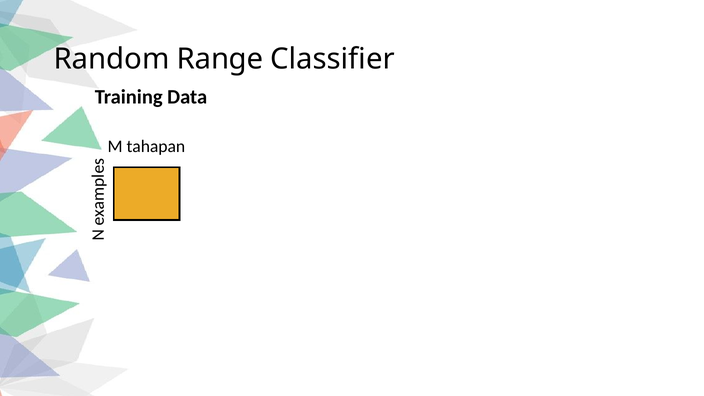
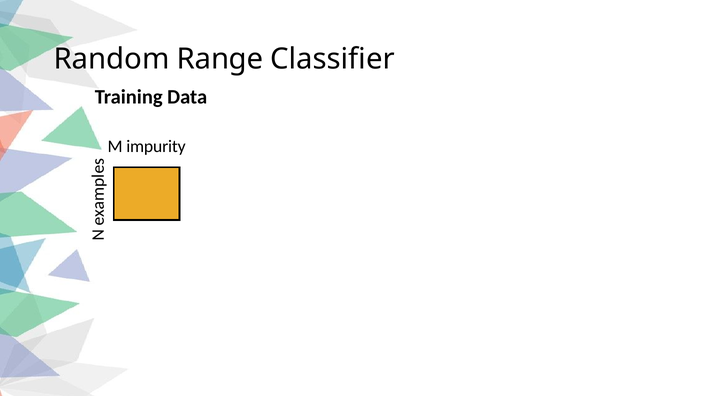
tahapan: tahapan -> impurity
